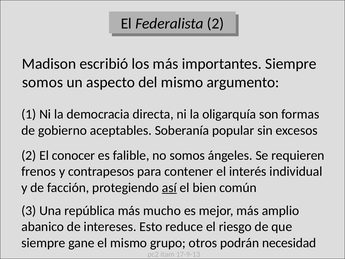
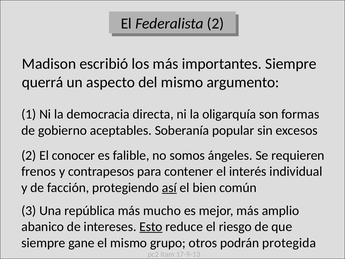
somos at (43, 82): somos -> querrá
Esto underline: none -> present
necesidad: necesidad -> protegida
